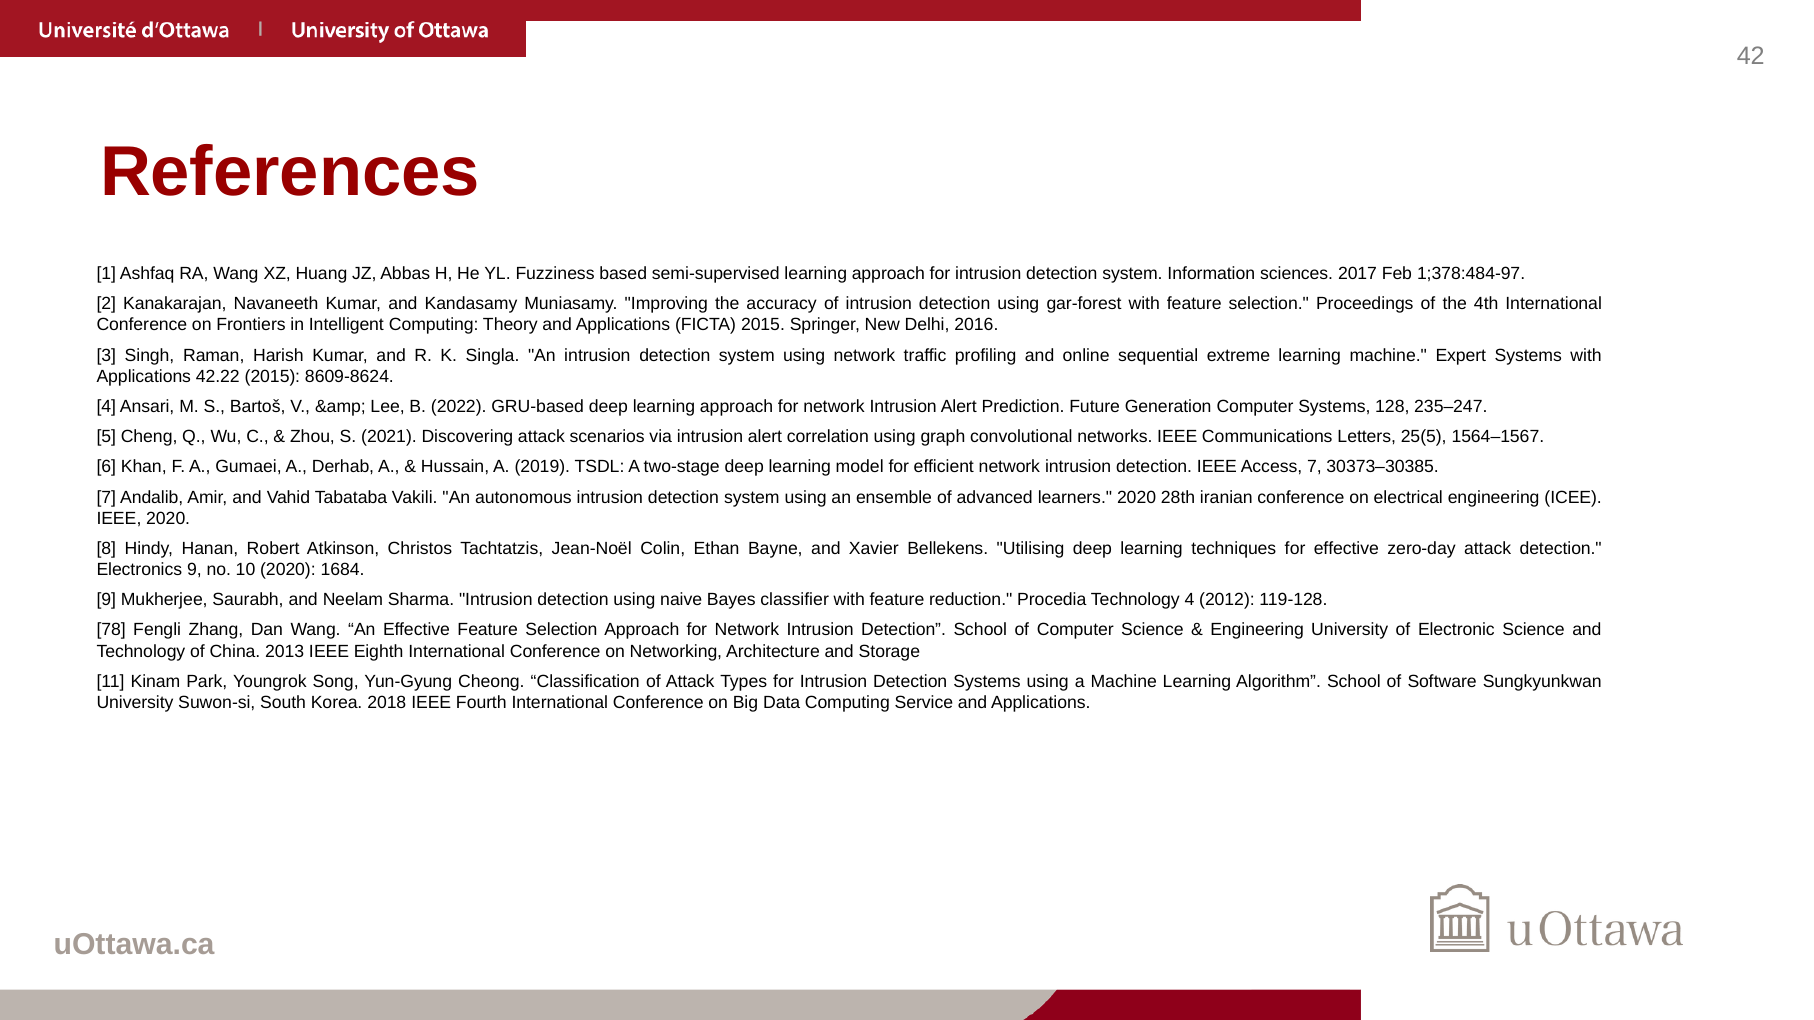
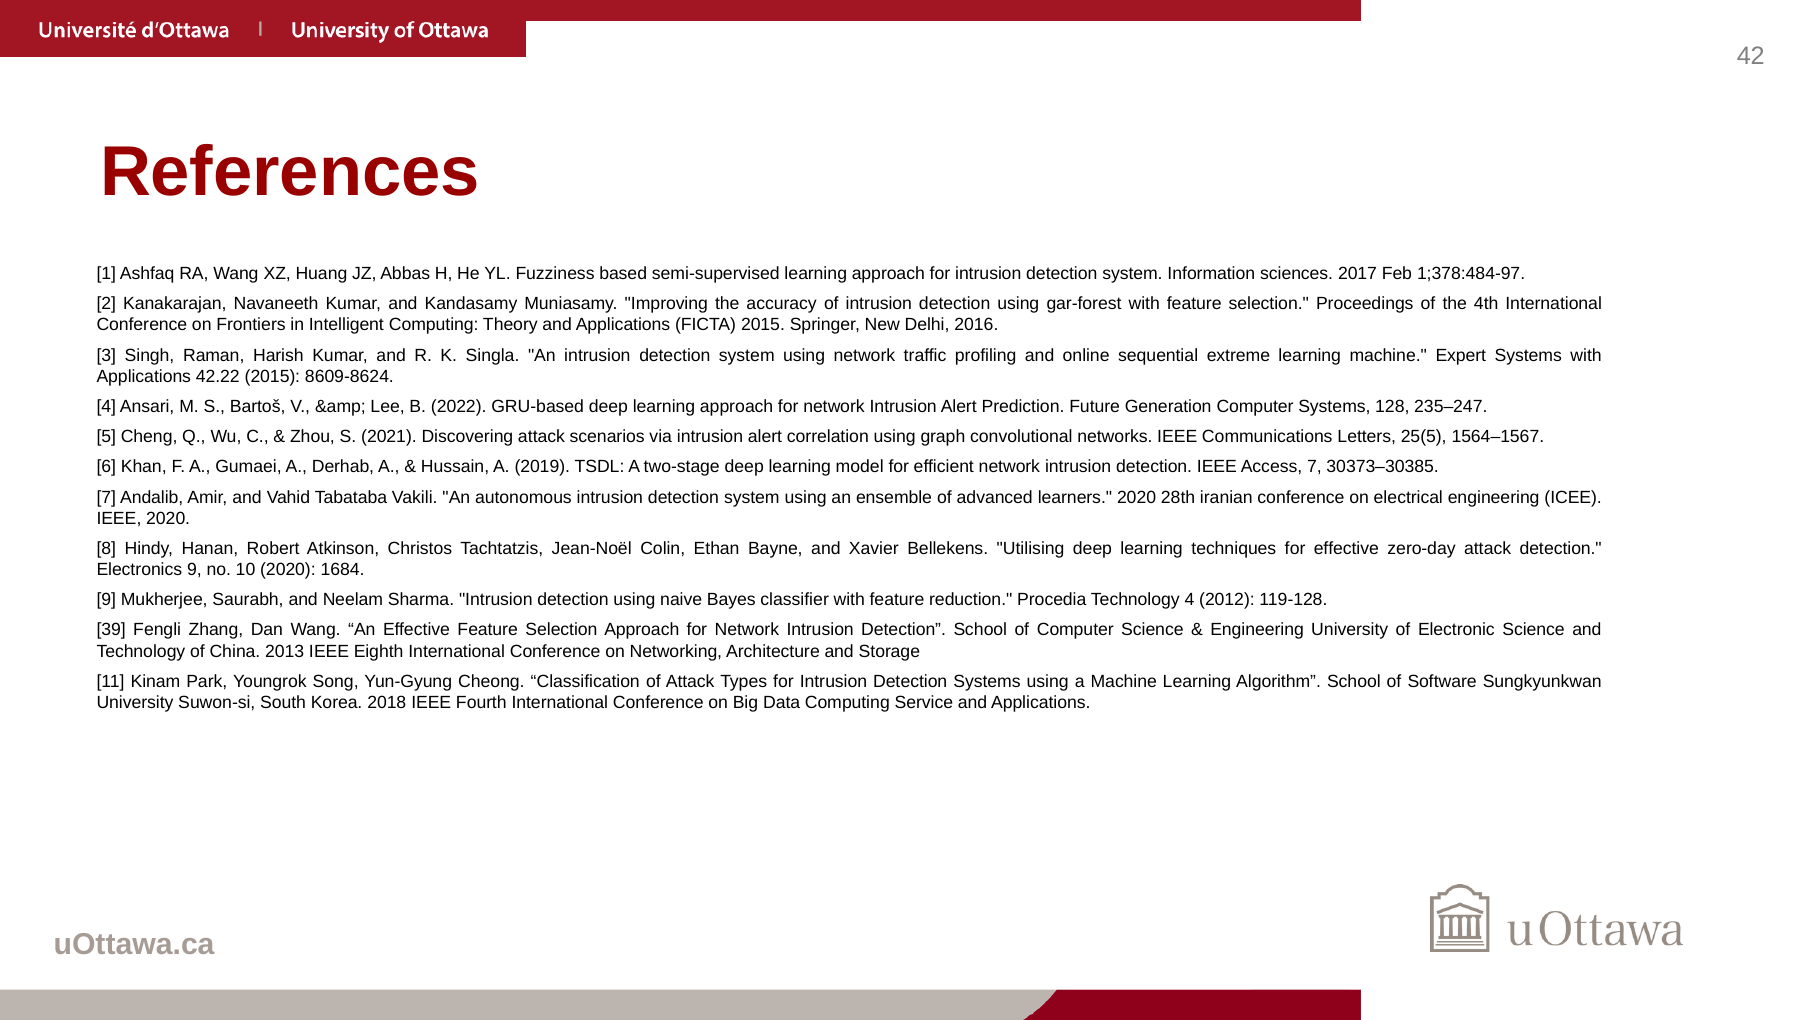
78: 78 -> 39
